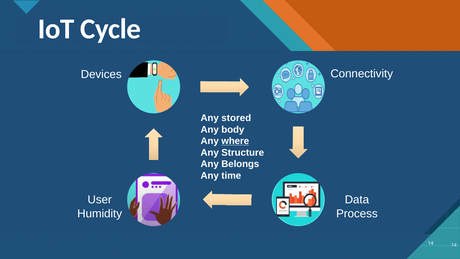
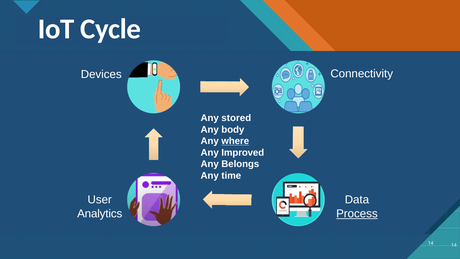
Structure: Structure -> Improved
Humidity: Humidity -> Analytics
Process underline: none -> present
